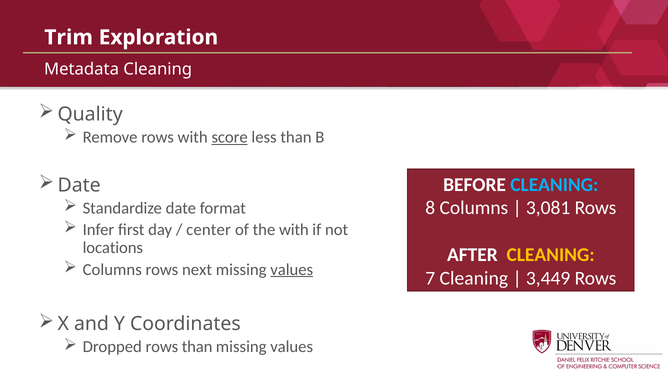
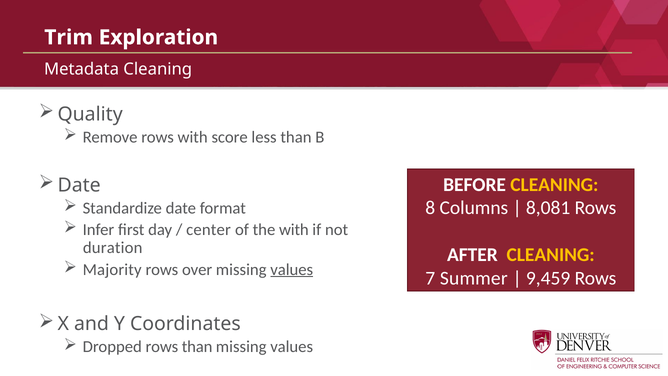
score underline: present -> none
CLEANING at (554, 184) colour: light blue -> yellow
3,081: 3,081 -> 8,081
locations: locations -> duration
Columns at (112, 269): Columns -> Majority
next: next -> over
7 Cleaning: Cleaning -> Summer
3,449: 3,449 -> 9,459
